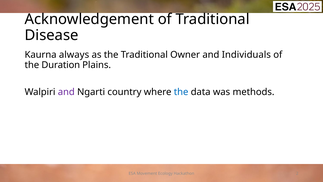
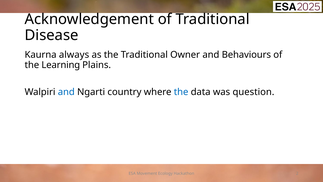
Individuals: Individuals -> Behaviours
Duration: Duration -> Learning
and at (66, 92) colour: purple -> blue
methods: methods -> question
